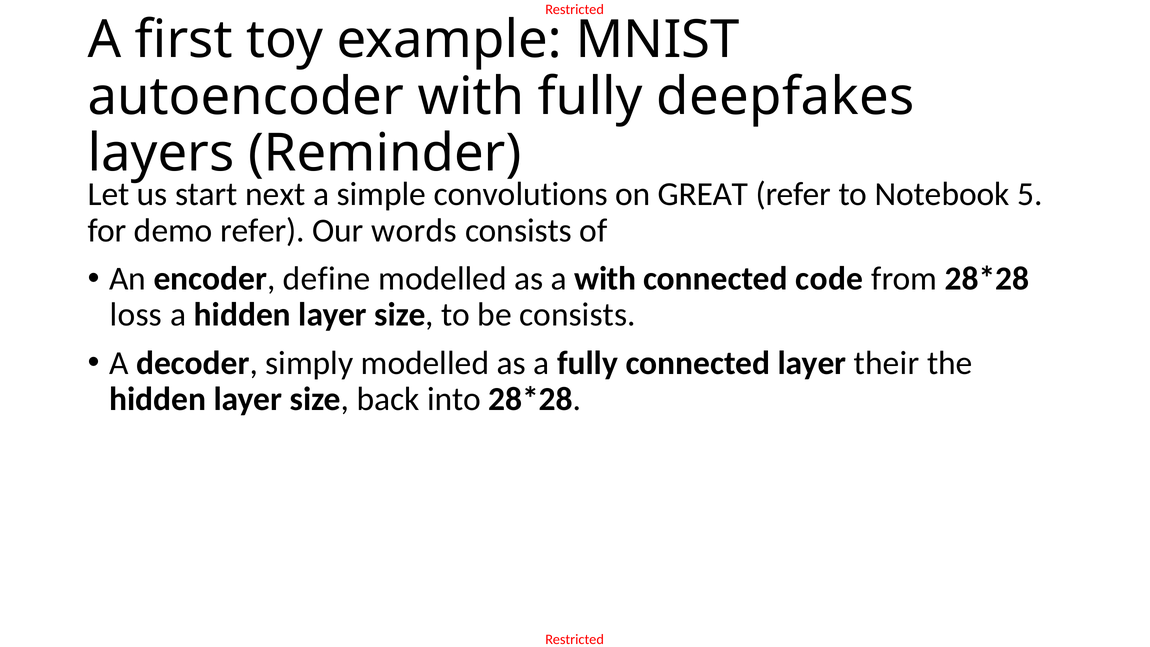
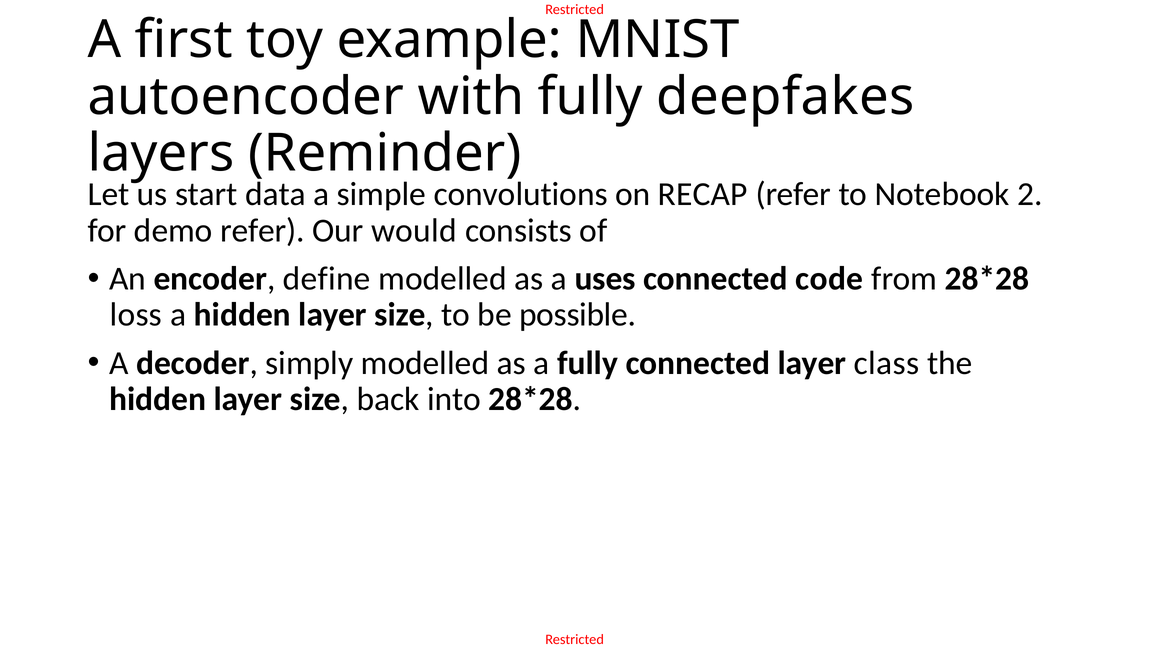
next: next -> data
GREAT: GREAT -> RECAP
5: 5 -> 2
words: words -> would
a with: with -> uses
be consists: consists -> possible
their: their -> class
